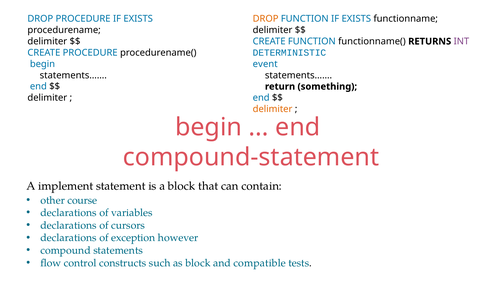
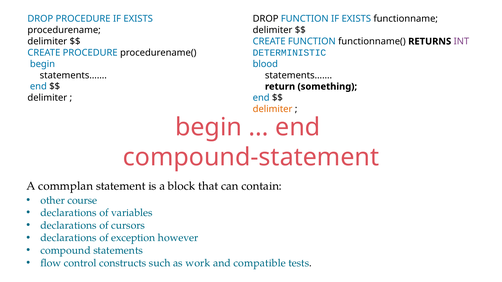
DROP at (266, 19) colour: orange -> black
event: event -> blood
implement: implement -> commplan
as block: block -> work
